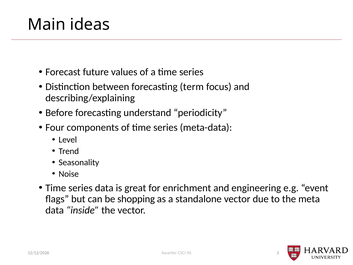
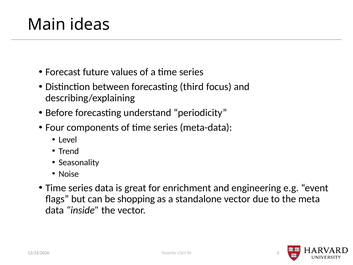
term: term -> third
